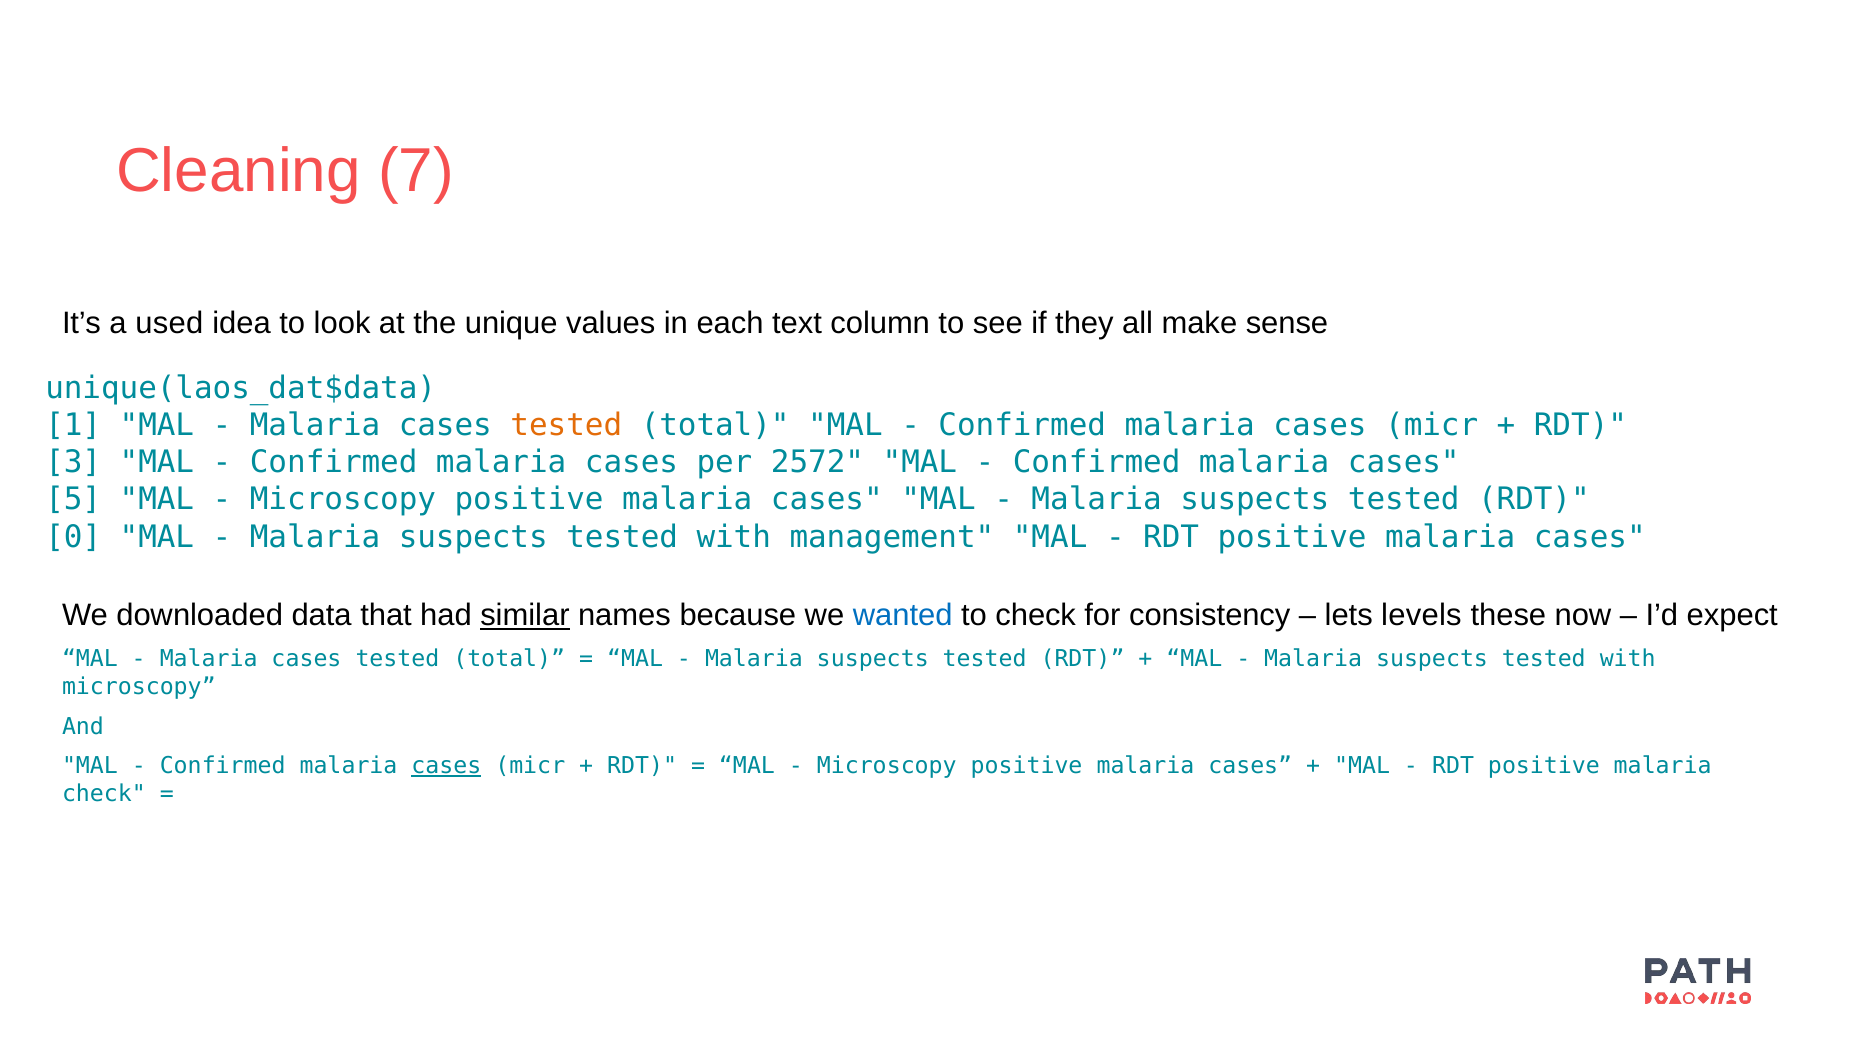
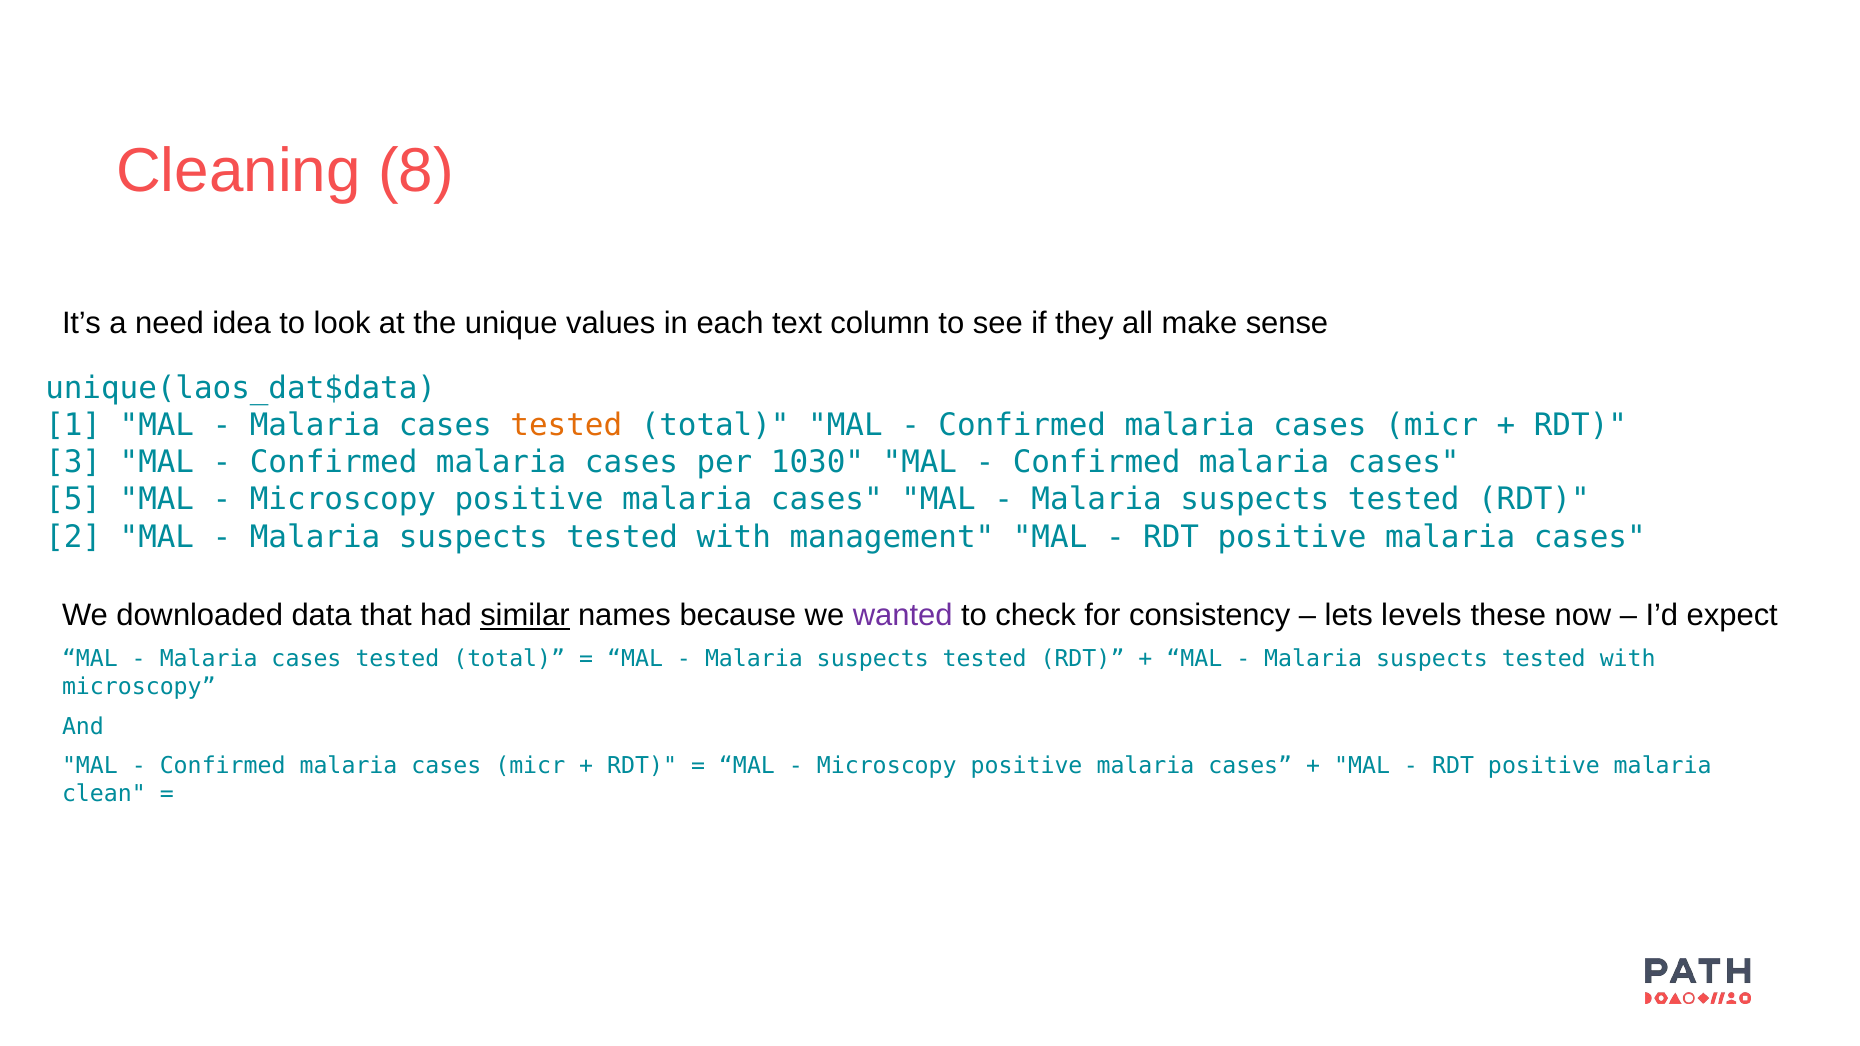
7: 7 -> 8
used: used -> need
2572: 2572 -> 1030
0: 0 -> 2
wanted colour: blue -> purple
cases at (446, 766) underline: present -> none
check at (104, 794): check -> clean
